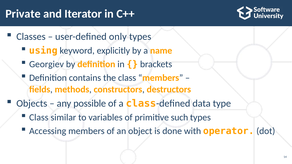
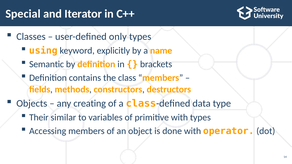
Private: Private -> Special
Georgiev: Georgiev -> Semantic
possible: possible -> creating
Class at (39, 118): Class -> Their
primitive such: such -> with
